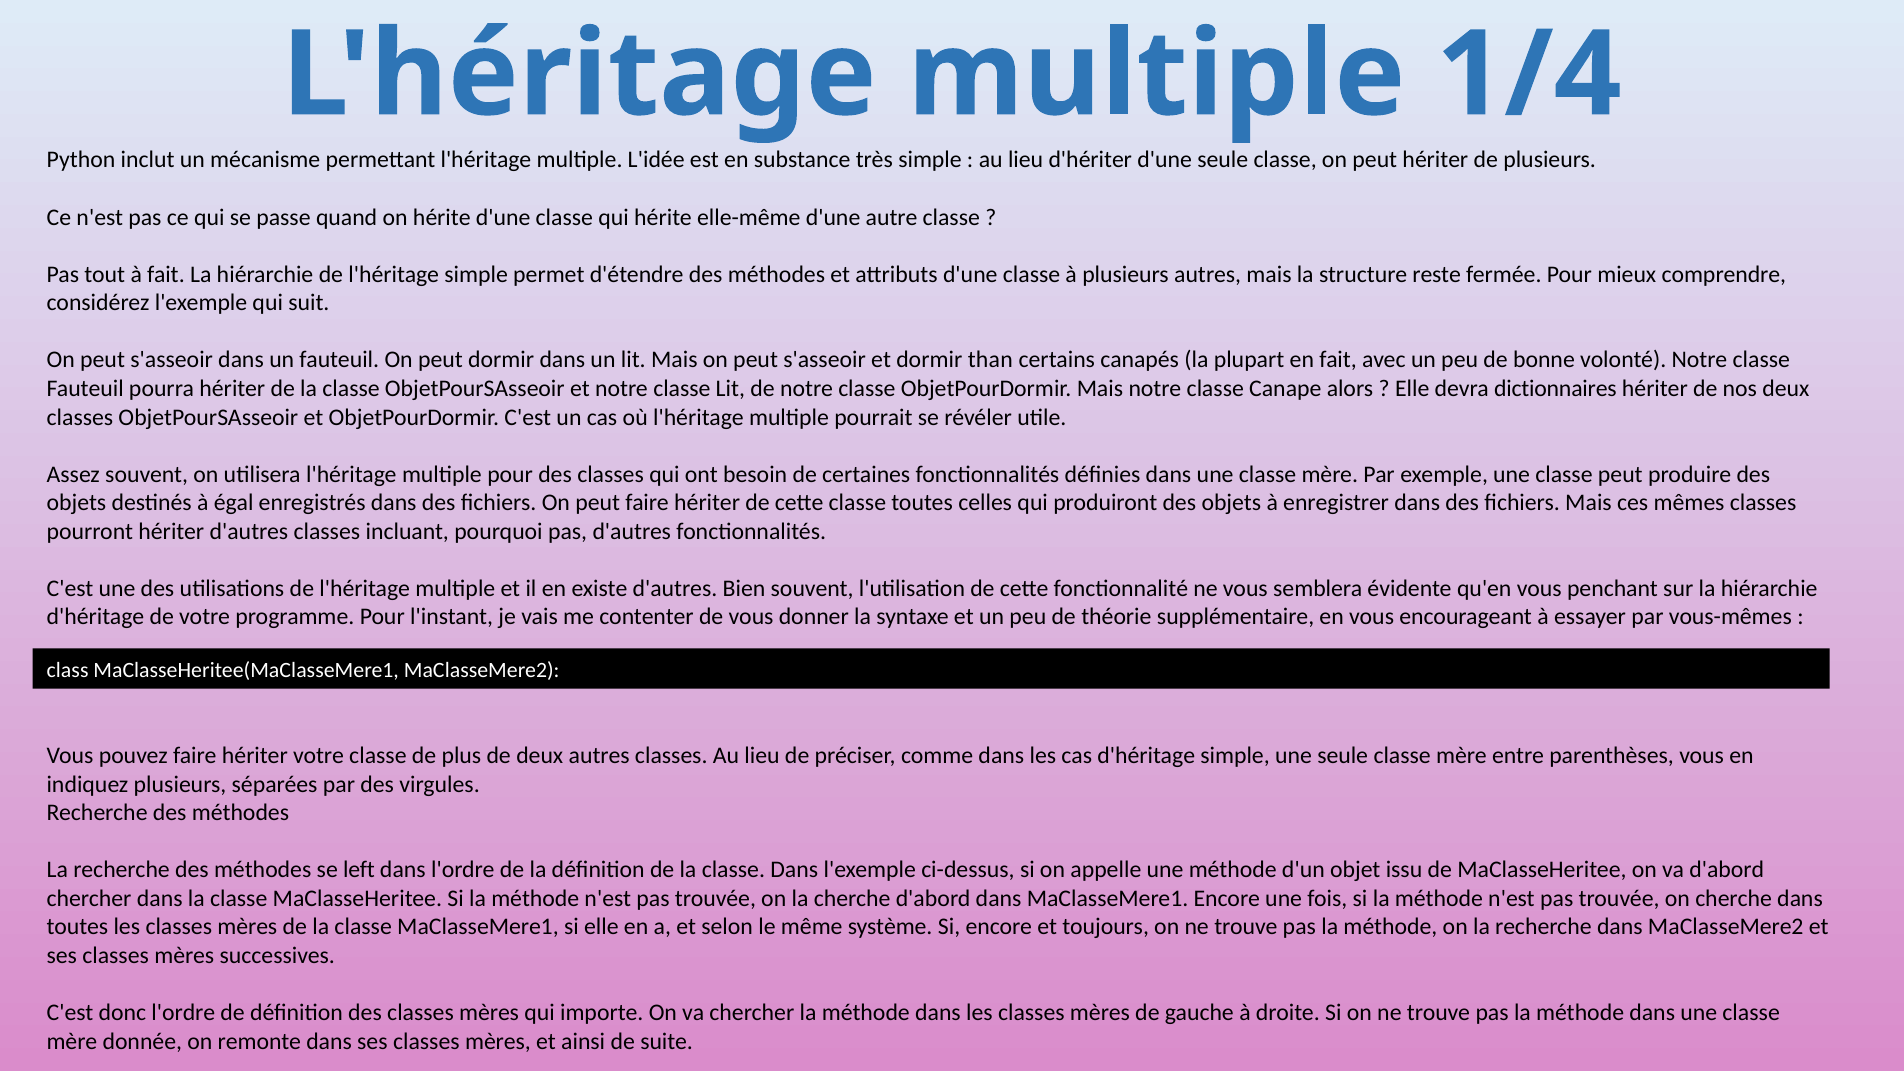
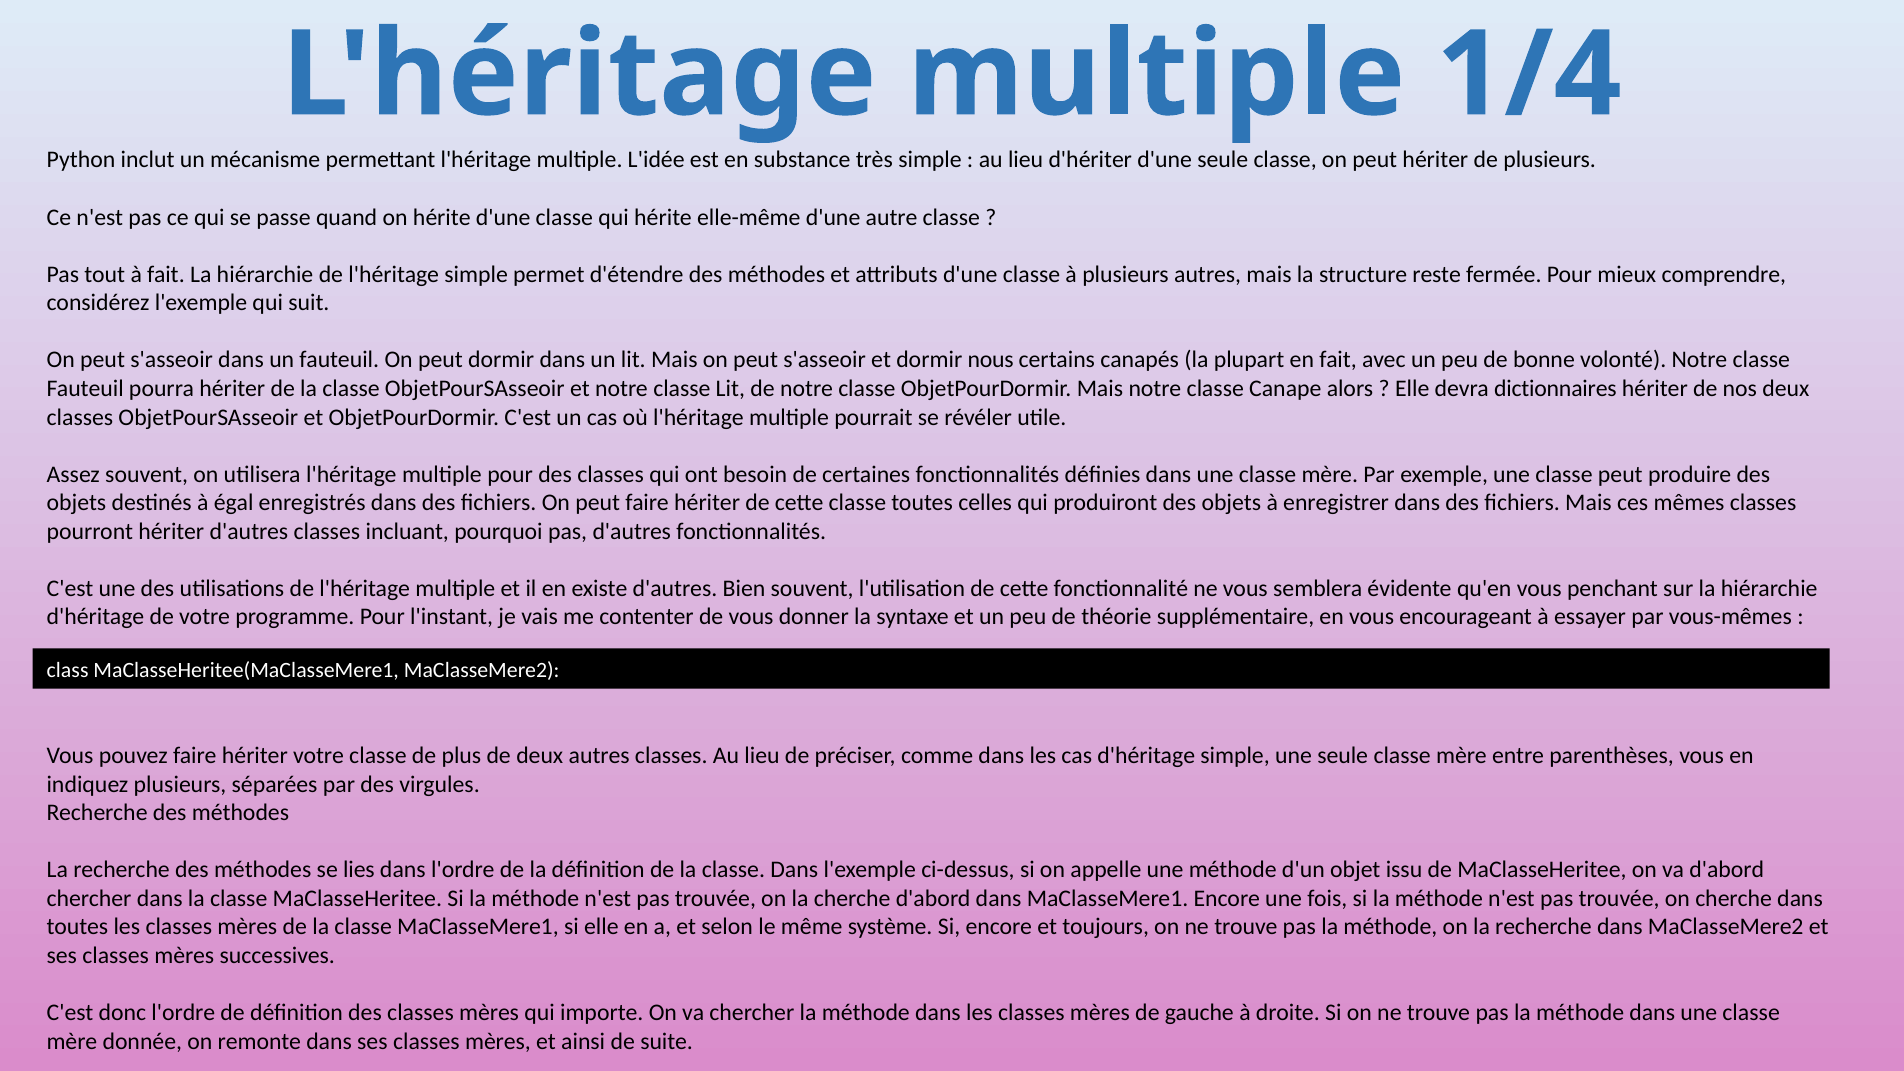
than: than -> nous
left: left -> lies
